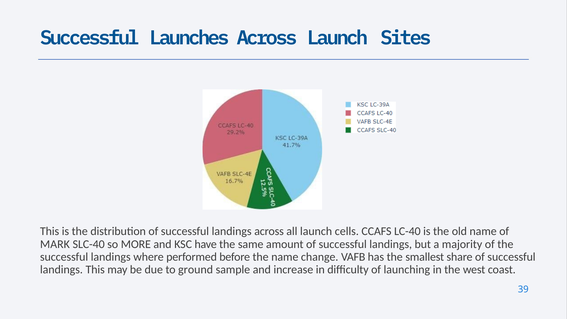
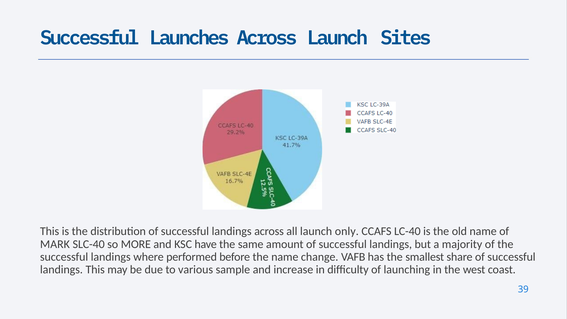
cells: cells -> only
ground: ground -> various
